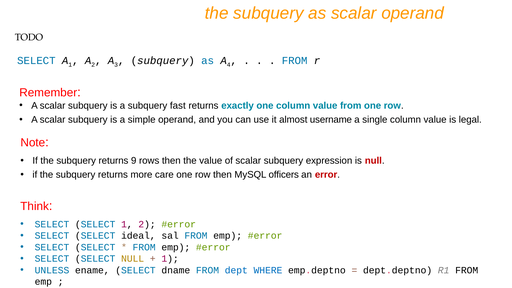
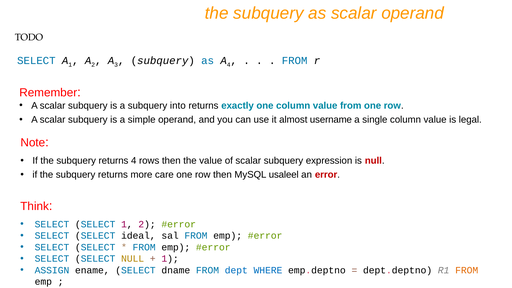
fast: fast -> into
returns 9: 9 -> 4
officers: officers -> usaleel
UNLESS: UNLESS -> ASSIGN
FROM at (467, 270) colour: black -> orange
